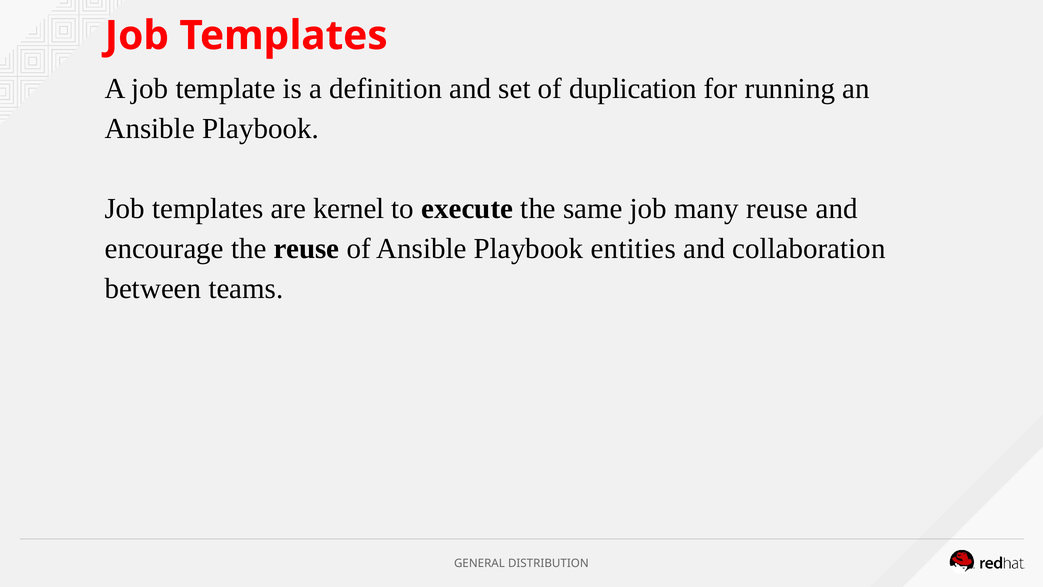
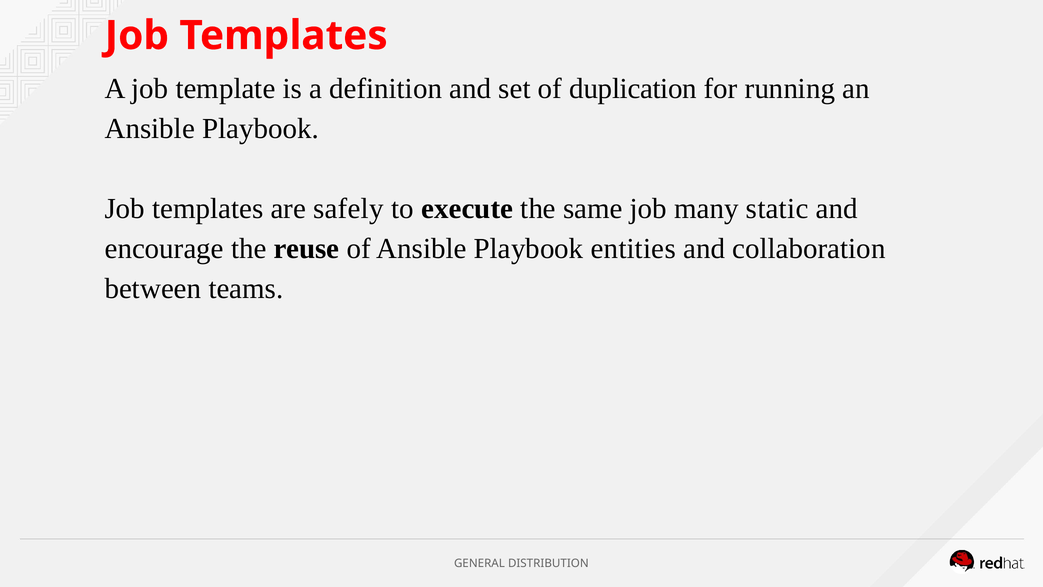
kernel: kernel -> safely
many reuse: reuse -> static
